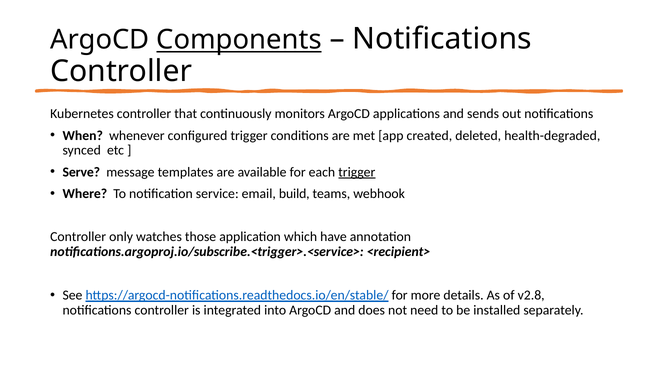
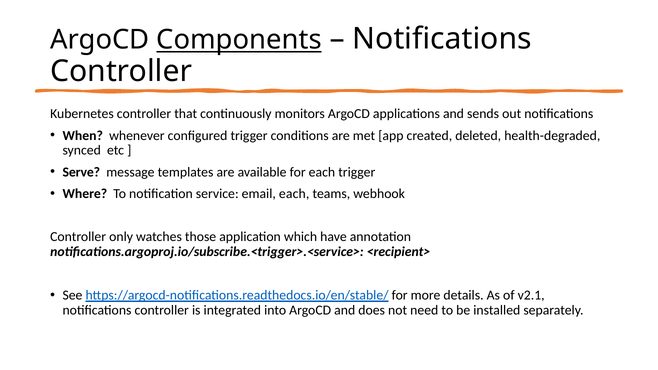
trigger at (357, 172) underline: present -> none
email build: build -> each
v2.8: v2.8 -> v2.1
